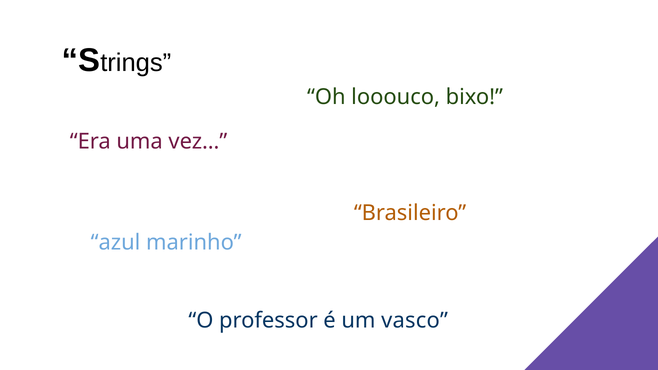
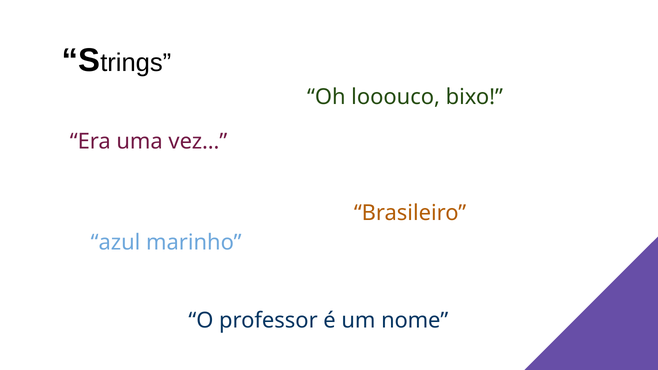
vasco: vasco -> nome
